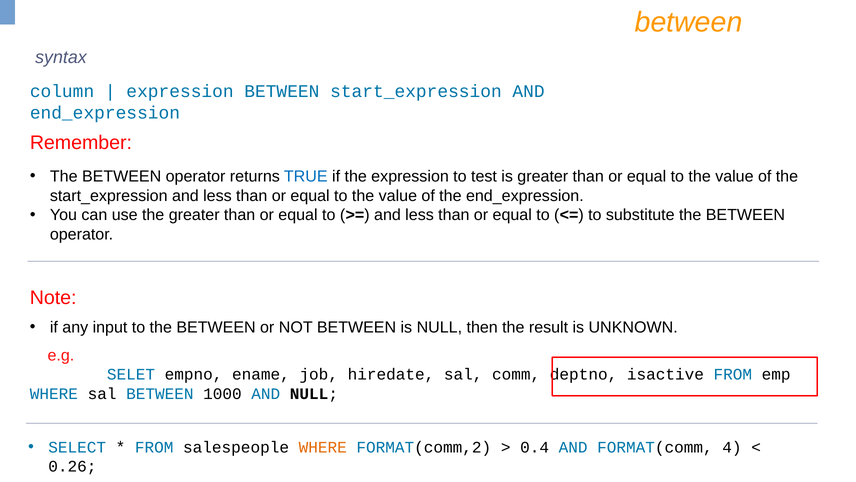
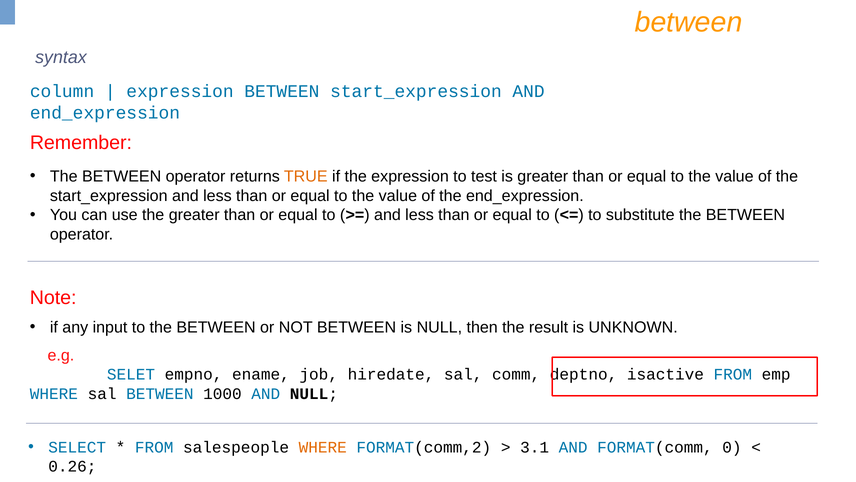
TRUE colour: blue -> orange
0.4: 0.4 -> 3.1
4: 4 -> 0
